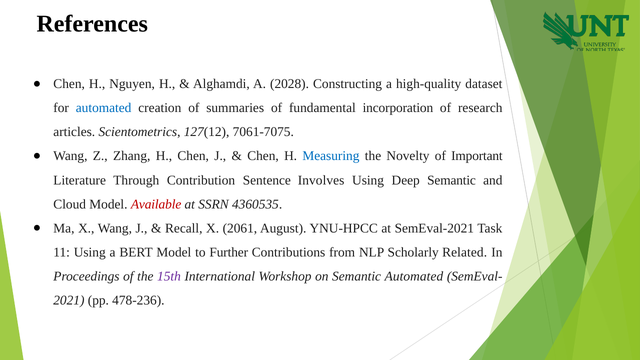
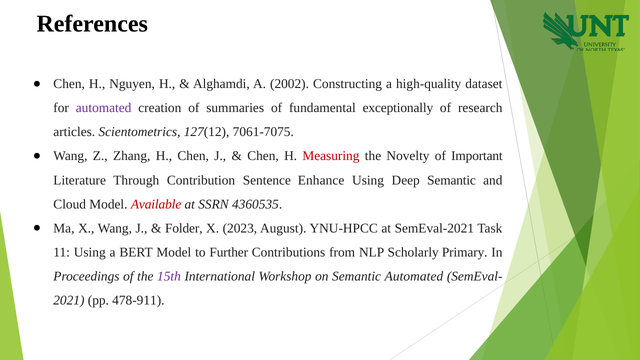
2028: 2028 -> 2002
automated at (104, 108) colour: blue -> purple
incorporation: incorporation -> exceptionally
Measuring colour: blue -> red
Involves: Involves -> Enhance
Recall: Recall -> Folder
2061: 2061 -> 2023
Related: Related -> Primary
478-236: 478-236 -> 478-911
